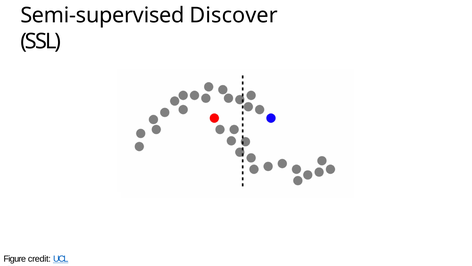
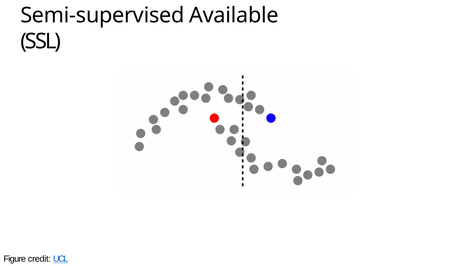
Discover: Discover -> Available
